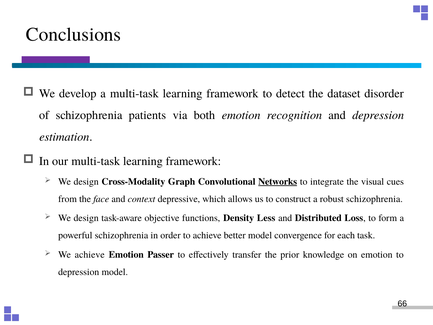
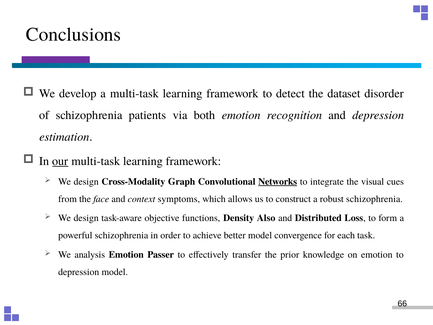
our underline: none -> present
depressive: depressive -> symptoms
Less: Less -> Also
We achieve: achieve -> analysis
